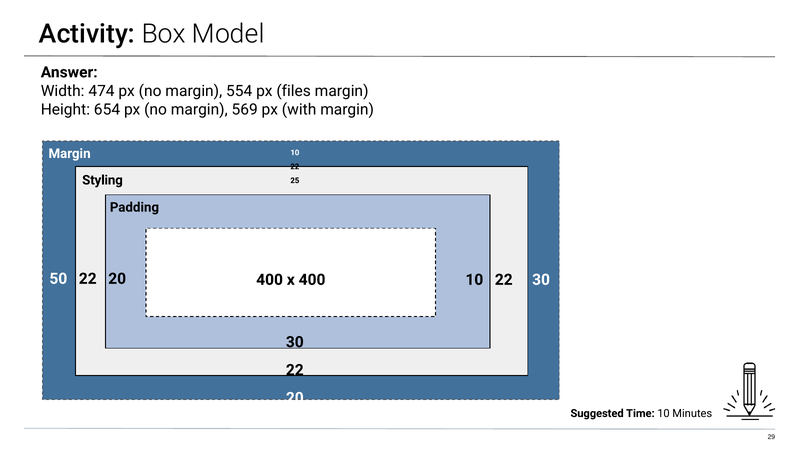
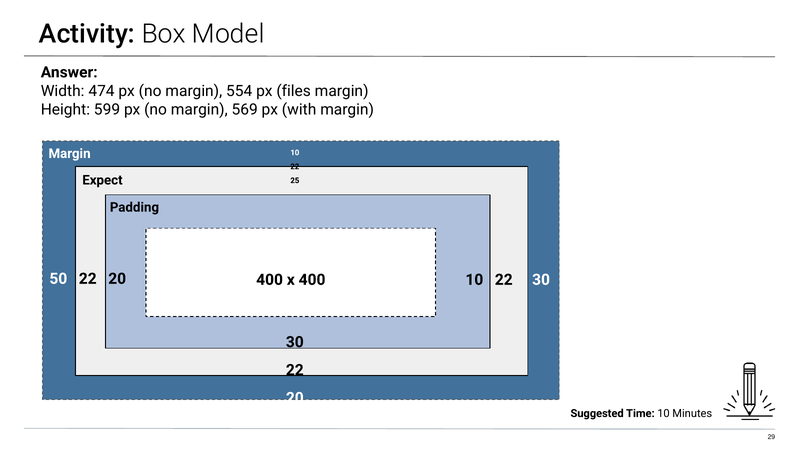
654: 654 -> 599
Styling: Styling -> Expect
